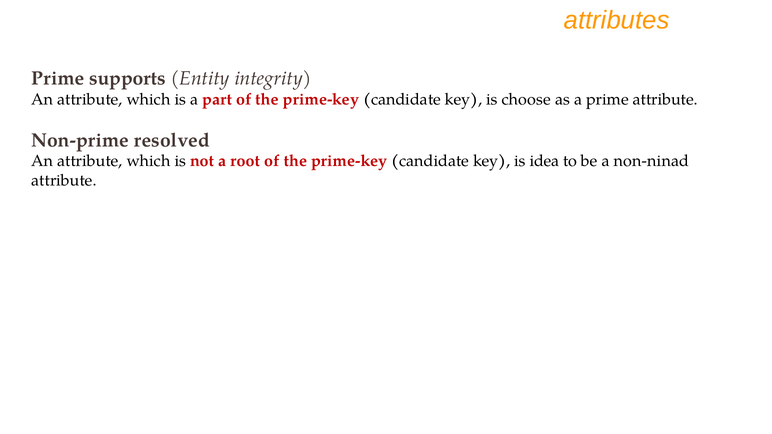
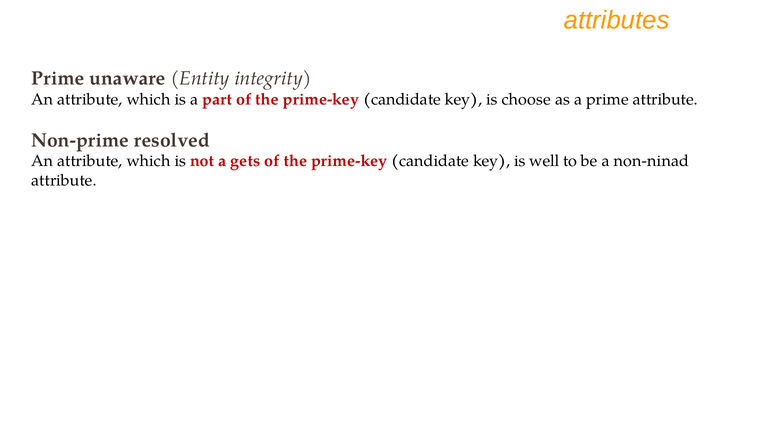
supports: supports -> unaware
root: root -> gets
idea: idea -> well
